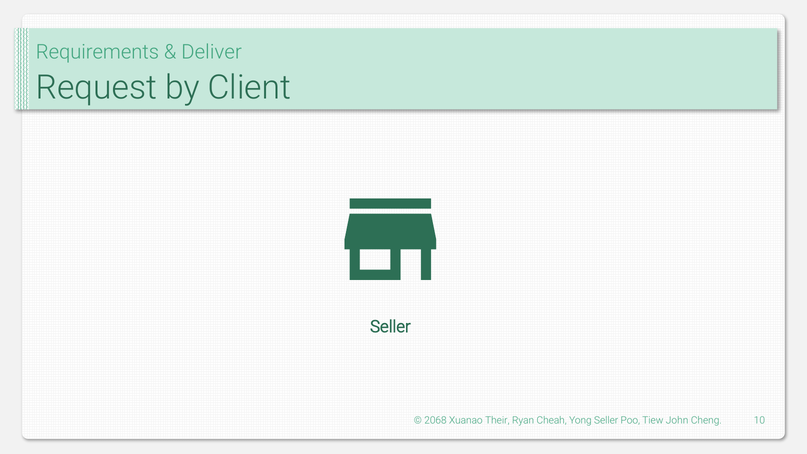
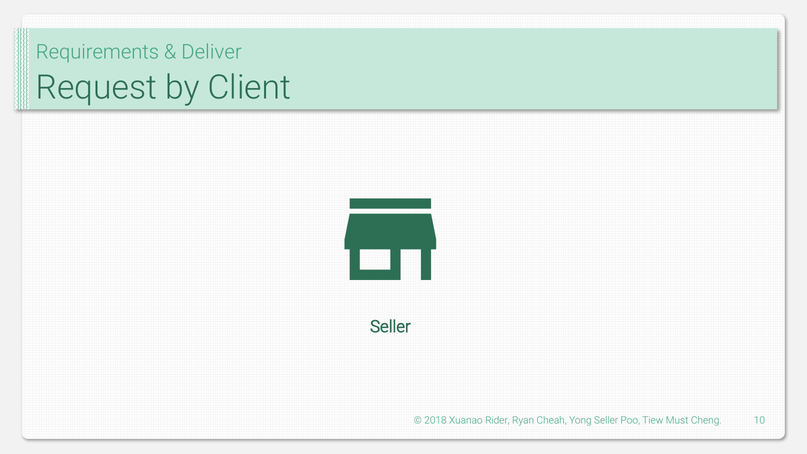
2068: 2068 -> 2018
Their: Their -> Rider
John: John -> Must
